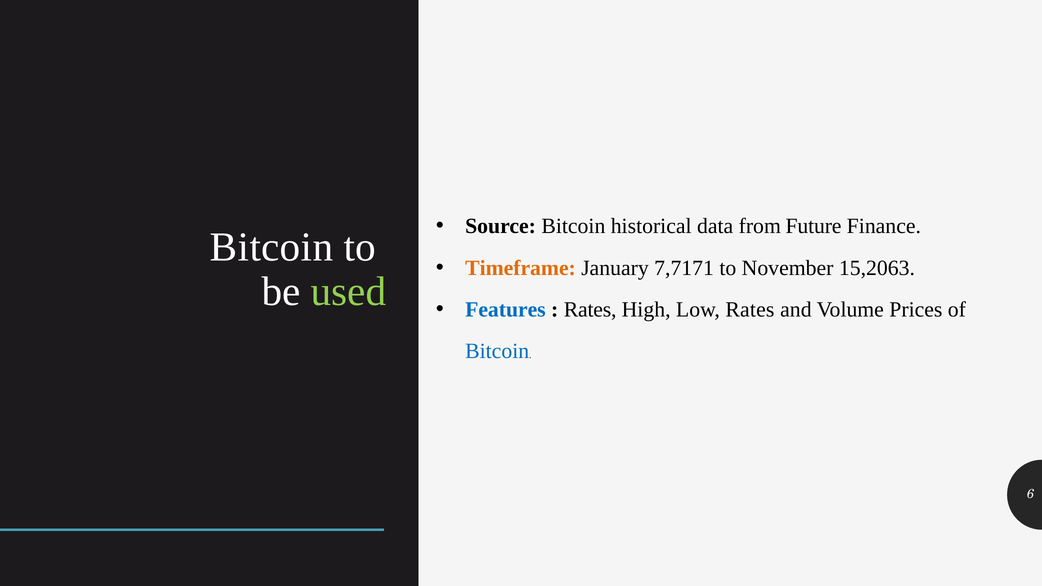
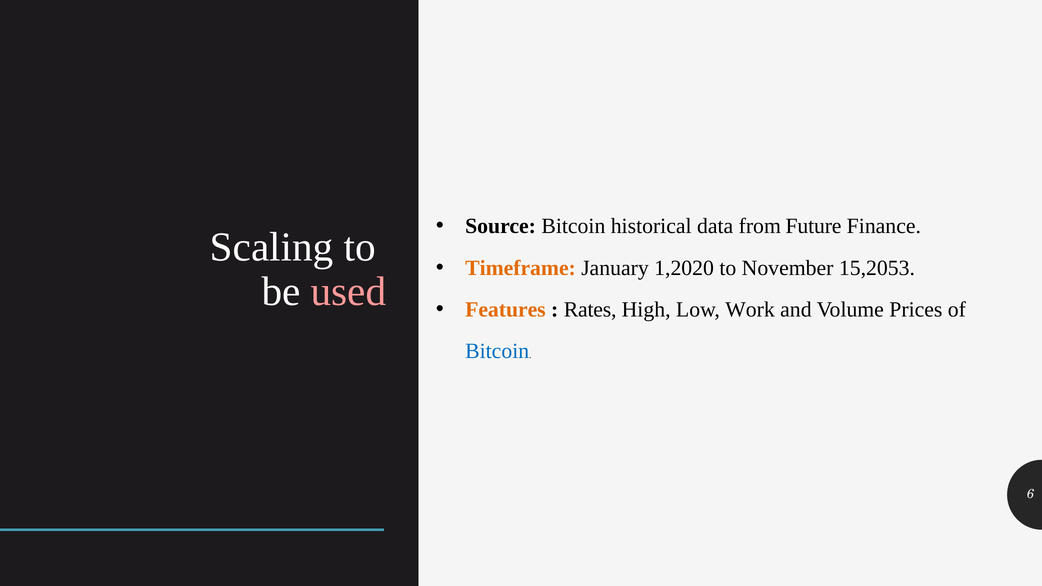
Bitcoin at (272, 247): Bitcoin -> Scaling
7,7171: 7,7171 -> 1,2020
15,2063: 15,2063 -> 15,2053
used colour: light green -> pink
Features colour: blue -> orange
Low Rates: Rates -> Work
